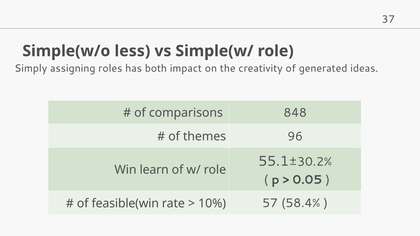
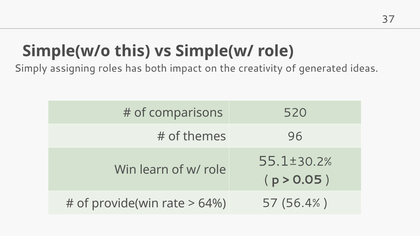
less: less -> this
848: 848 -> 520
feasible(win: feasible(win -> provide(win
10%: 10% -> 64%
58.4%: 58.4% -> 56.4%
